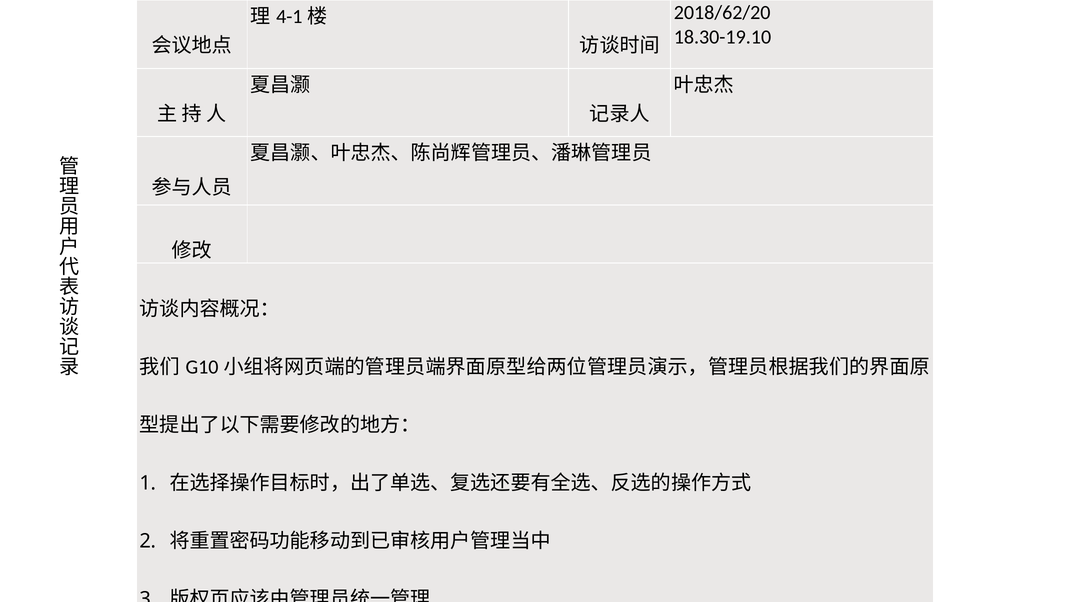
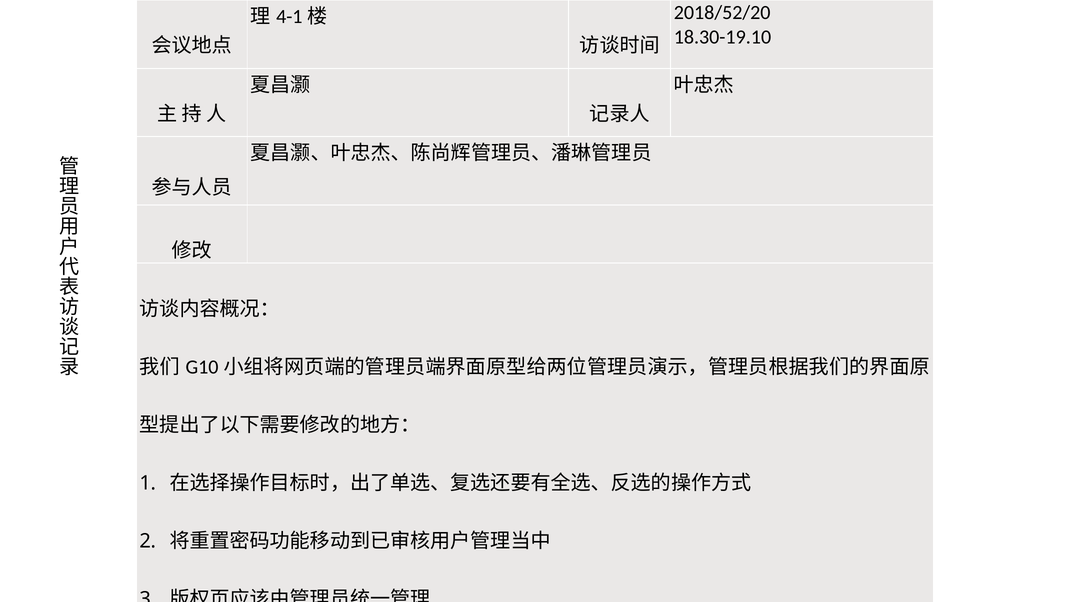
2018/62/20: 2018/62/20 -> 2018/52/20
